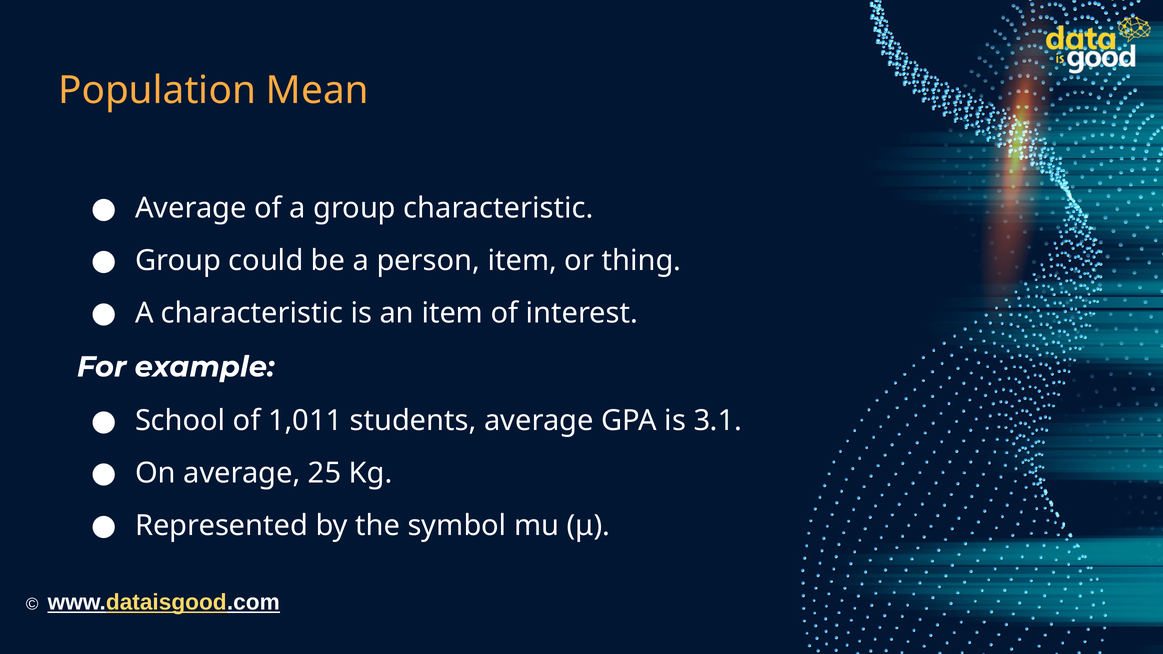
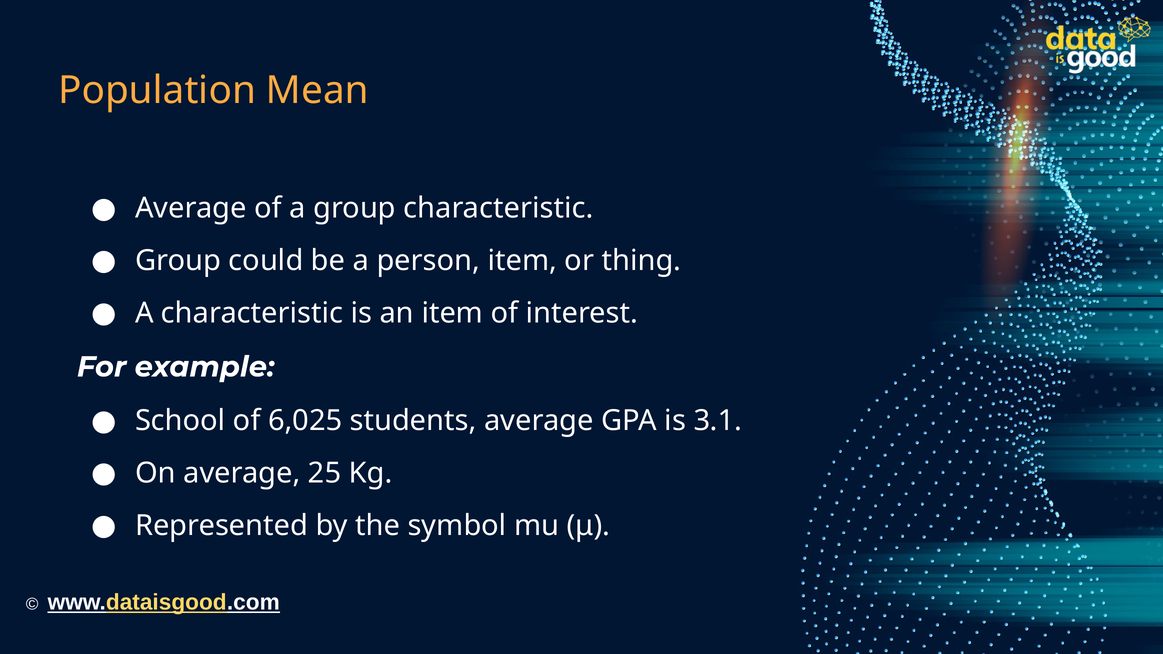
1,011: 1,011 -> 6,025
